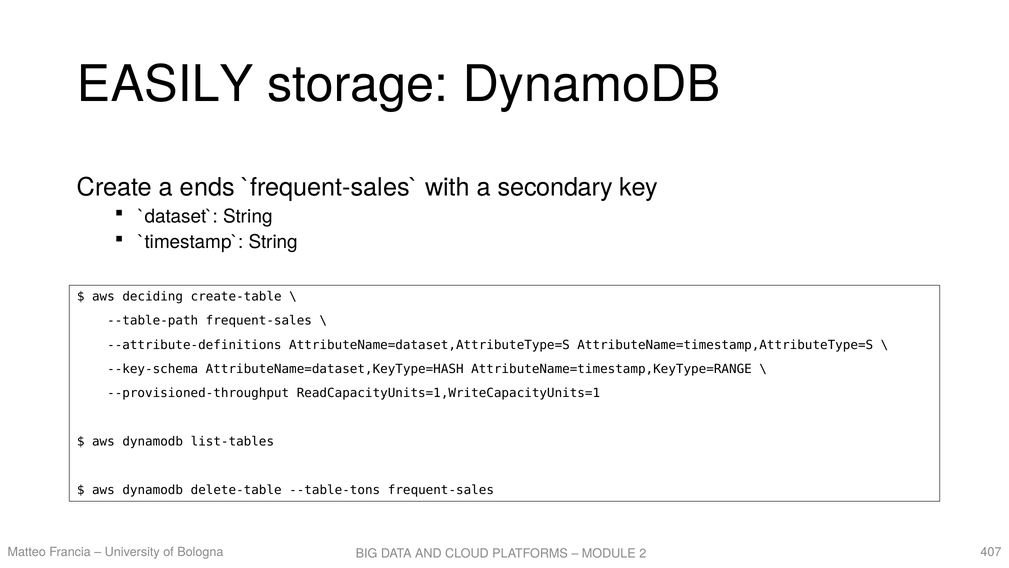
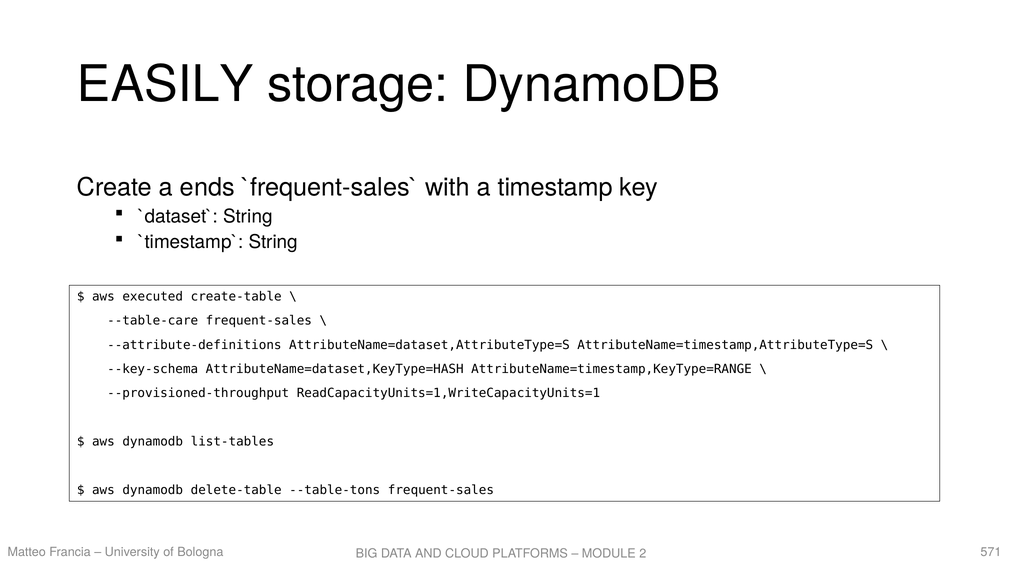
secondary: secondary -> timestamp
deciding: deciding -> executed
--table-path: --table-path -> --table-care
407: 407 -> 571
